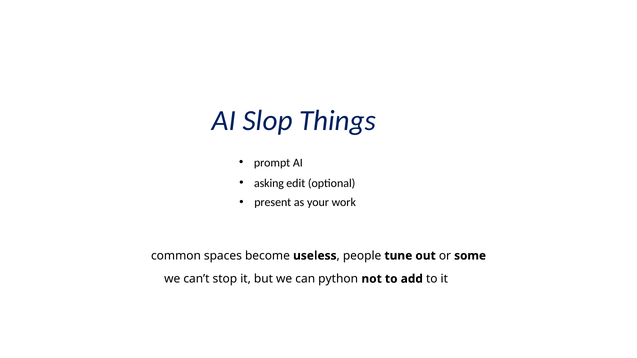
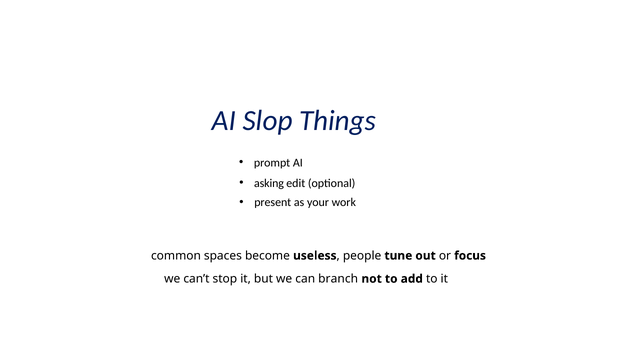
some: some -> focus
python: python -> branch
